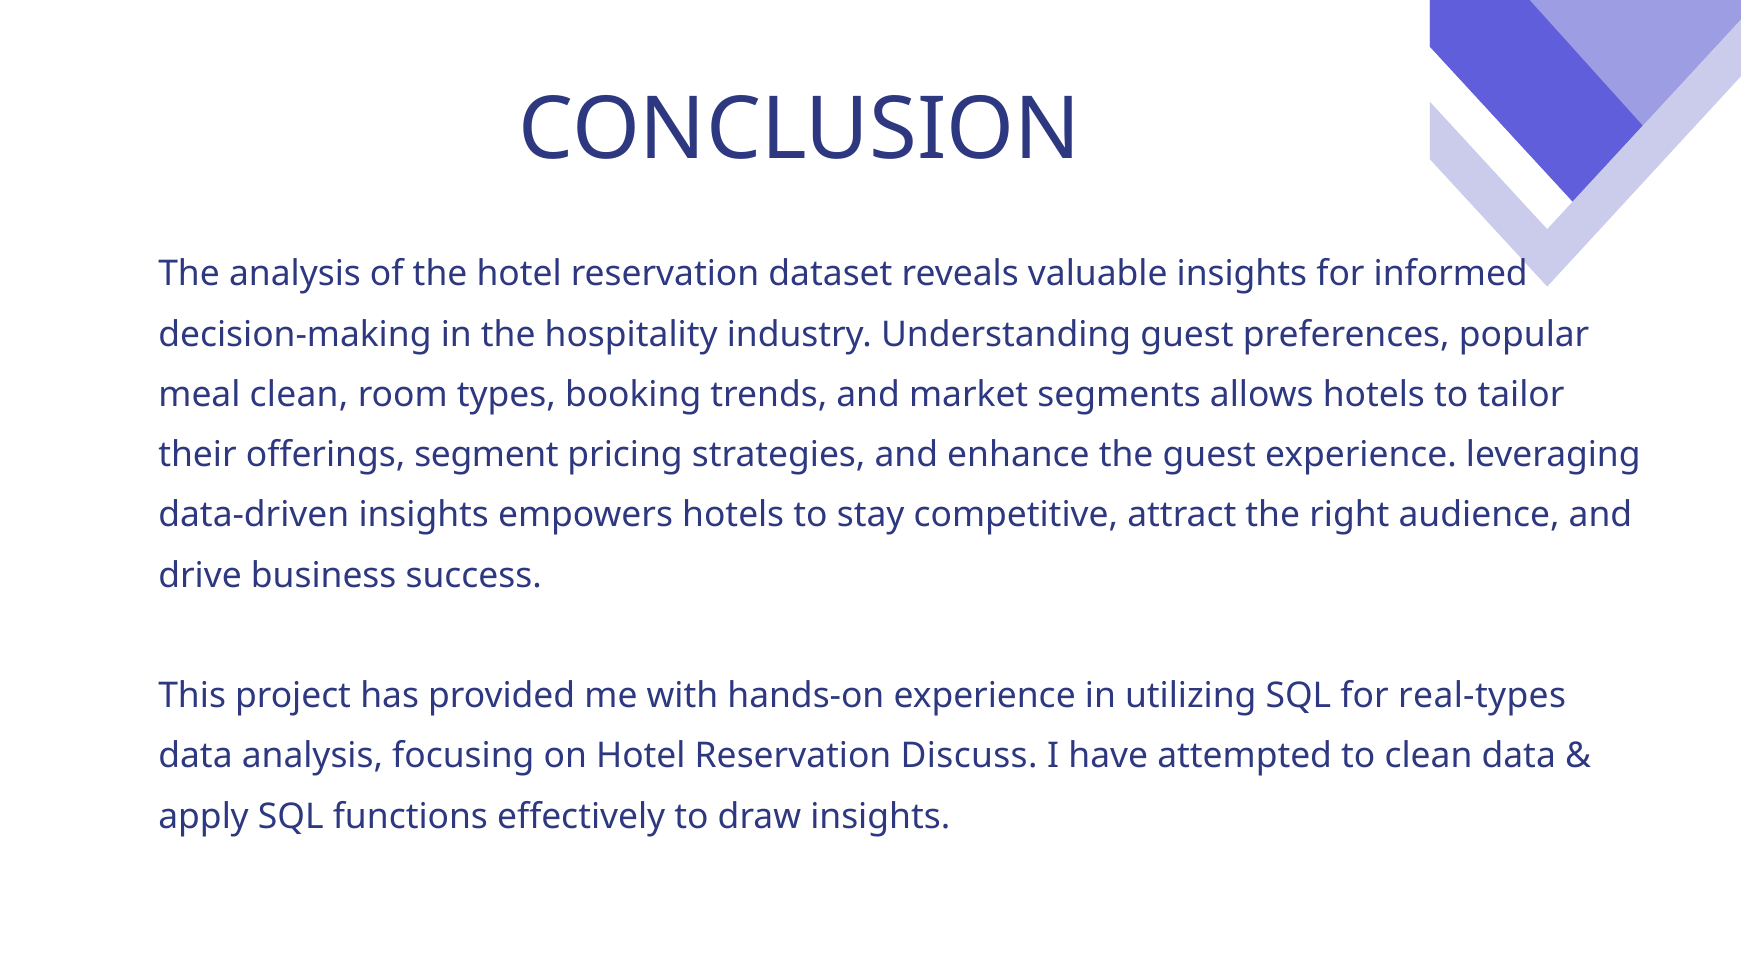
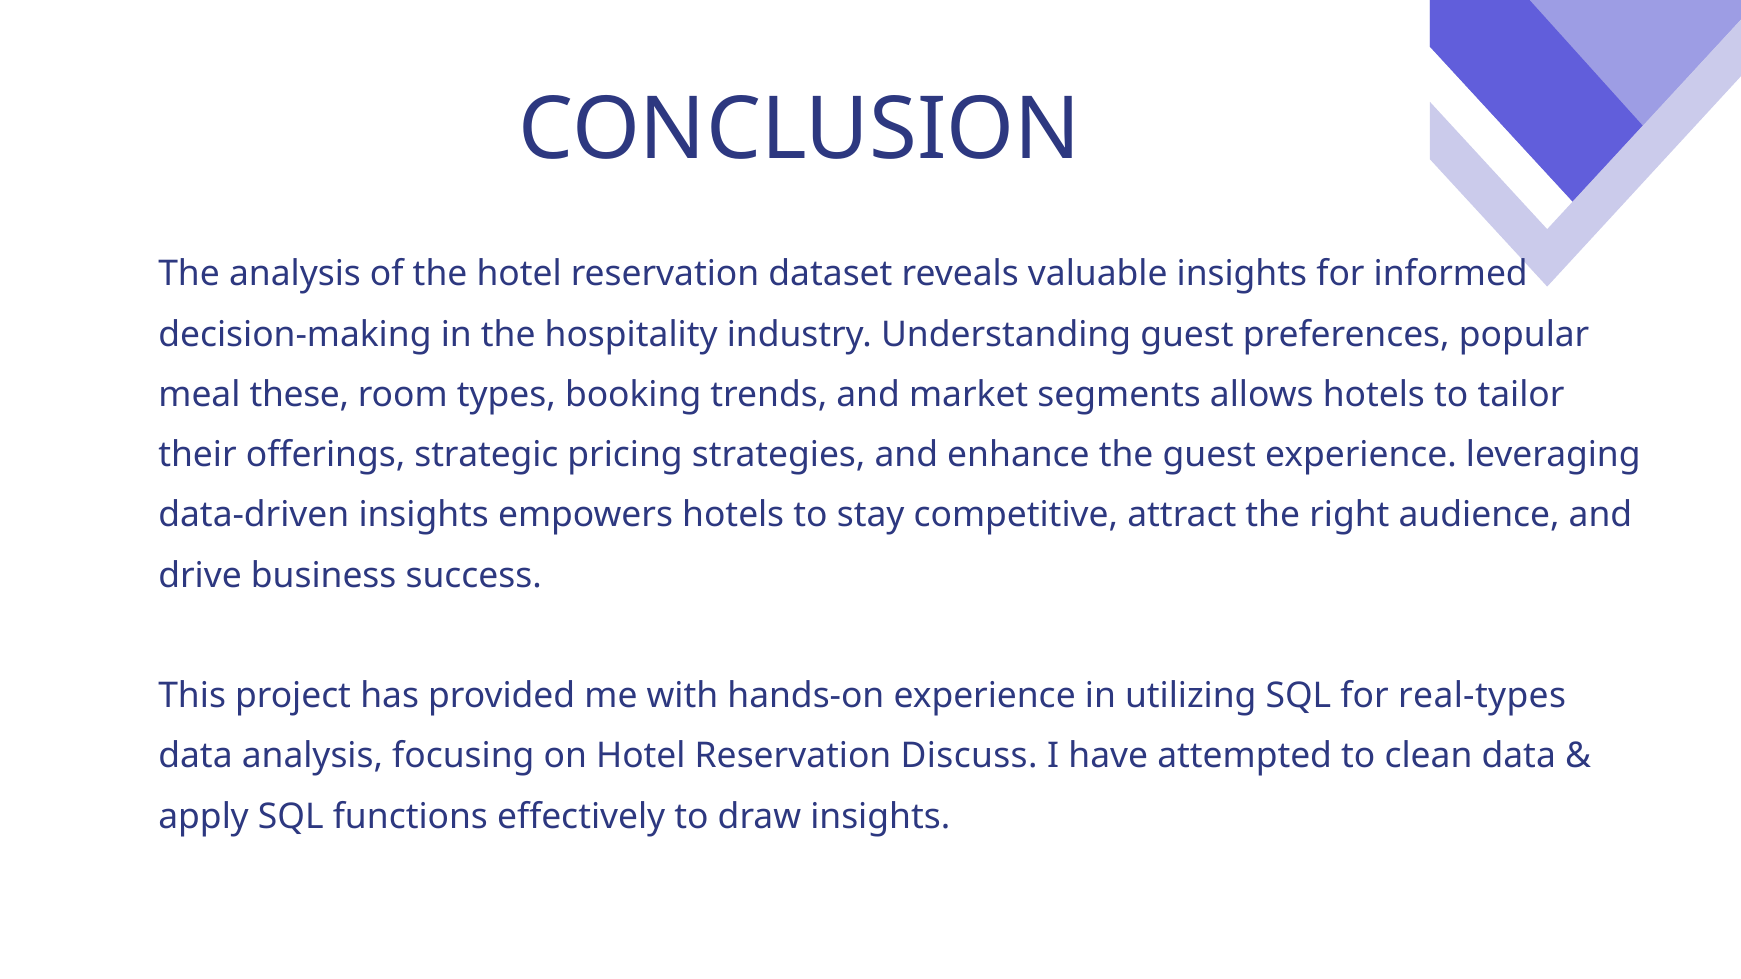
meal clean: clean -> these
segment: segment -> strategic
